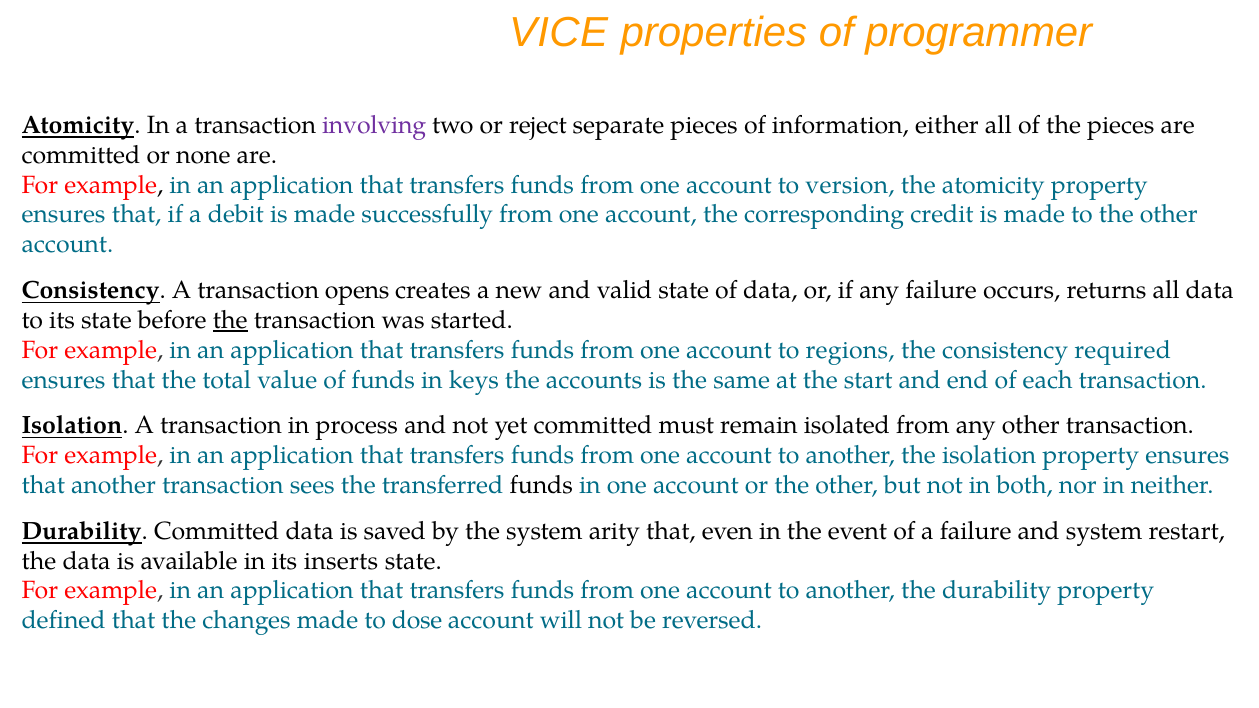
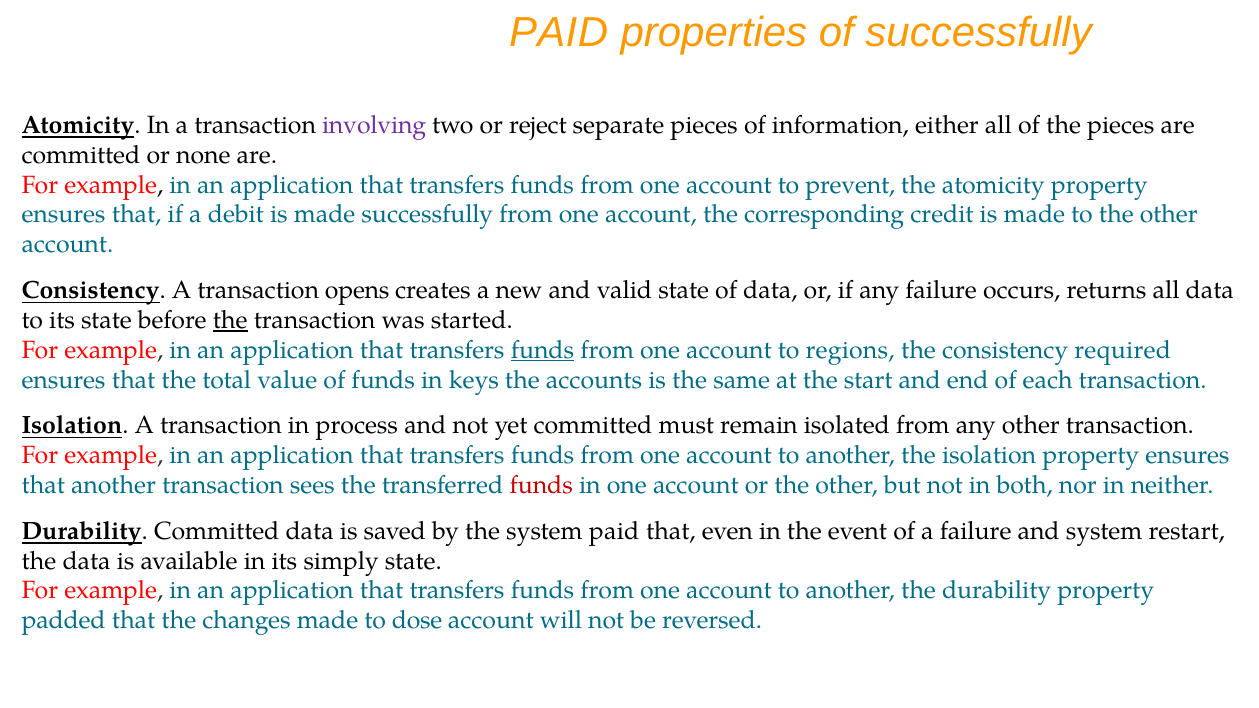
VICE at (559, 33): VICE -> PAID
of programmer: programmer -> successfully
version: version -> prevent
funds at (542, 350) underline: none -> present
funds at (541, 485) colour: black -> red
system arity: arity -> paid
inserts: inserts -> simply
defined: defined -> padded
